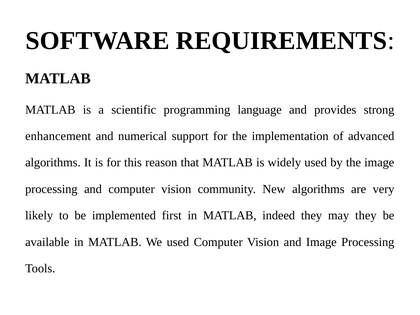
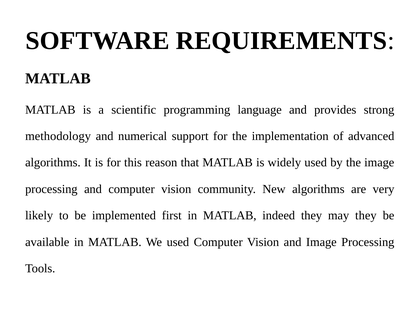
enhancement: enhancement -> methodology
